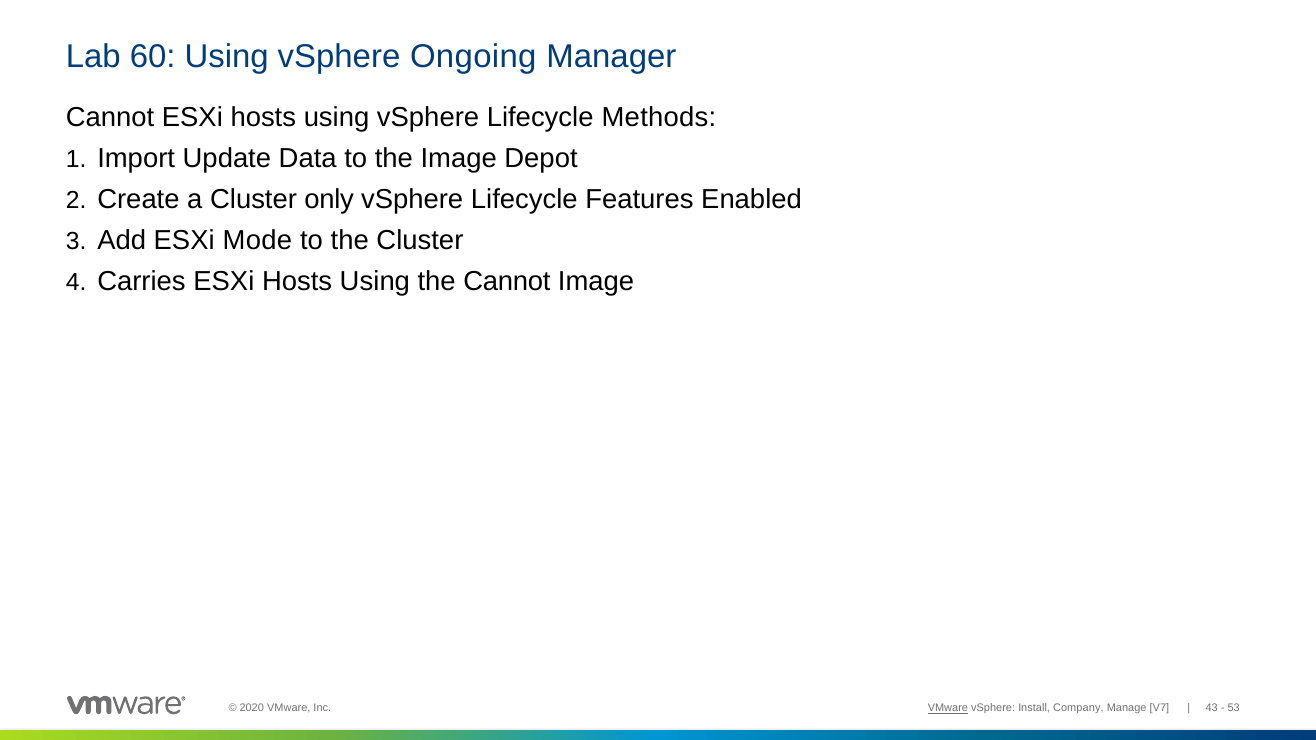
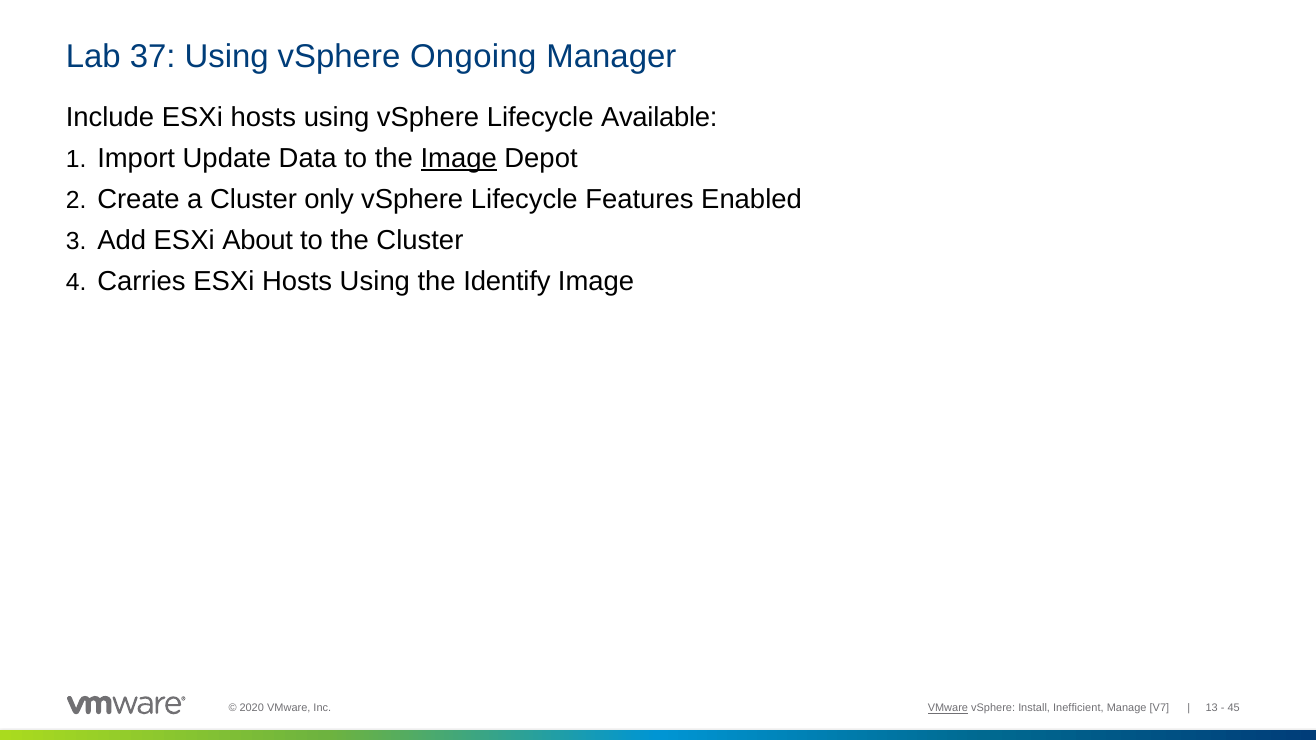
60: 60 -> 37
Cannot at (110, 117): Cannot -> Include
Methods: Methods -> Available
Image at (459, 158) underline: none -> present
Mode: Mode -> About
the Cannot: Cannot -> Identify
Company: Company -> Inefficient
43: 43 -> 13
53: 53 -> 45
